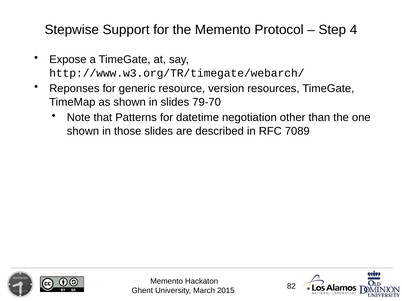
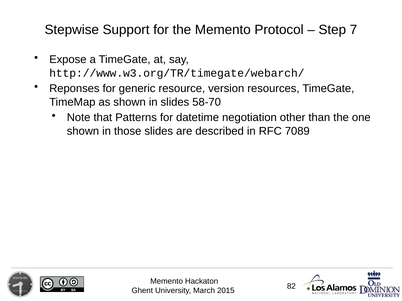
4: 4 -> 7
79-70: 79-70 -> 58-70
